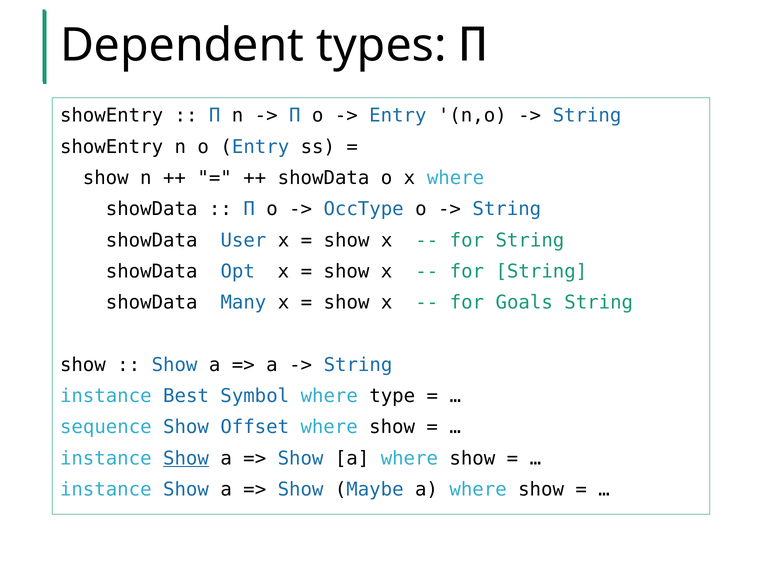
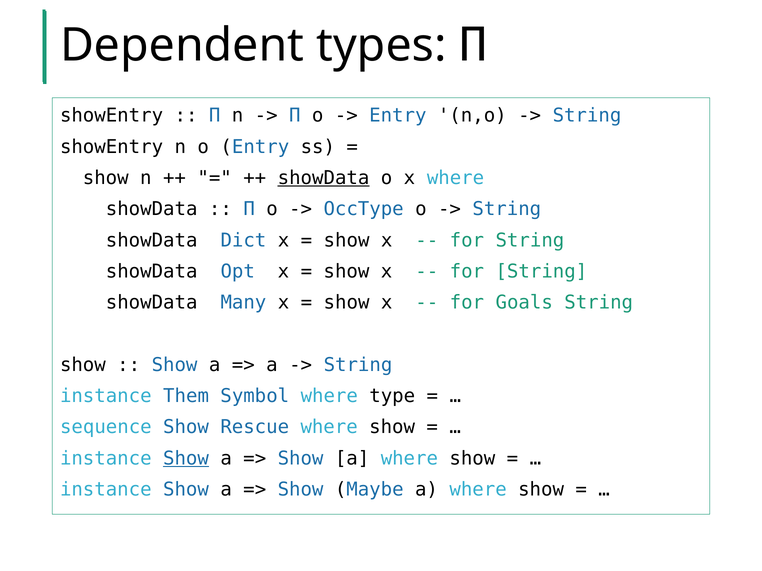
showData at (324, 178) underline: none -> present
User: User -> Dict
Best: Best -> Them
Offset: Offset -> Rescue
